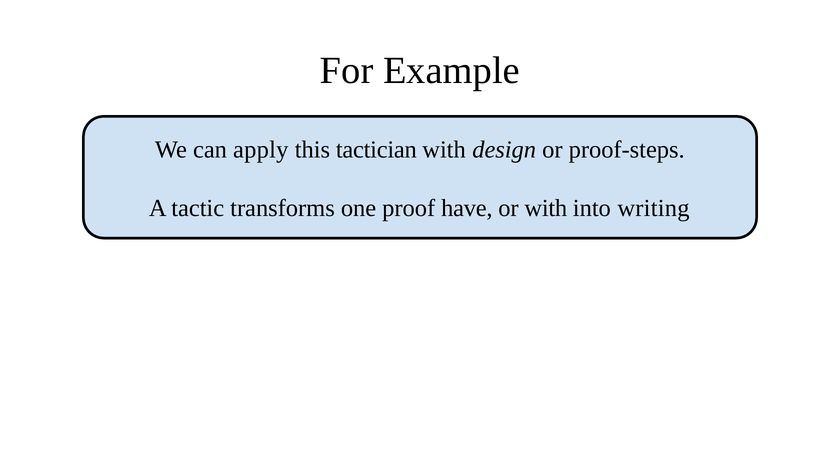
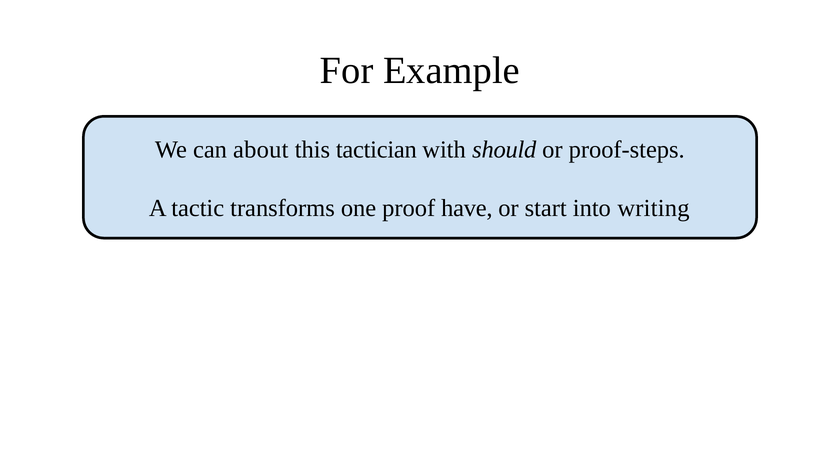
apply: apply -> about
design: design -> should
or with: with -> start
